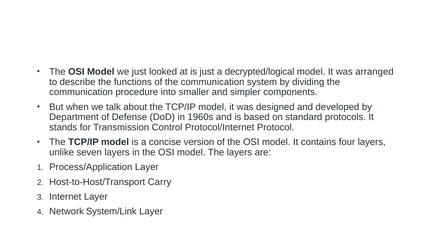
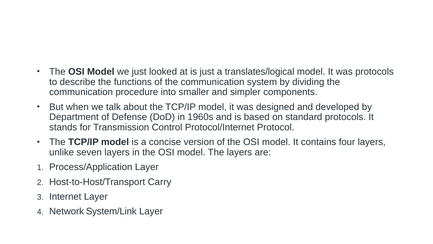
decrypted/logical: decrypted/logical -> translates/logical
was arranged: arranged -> protocols
